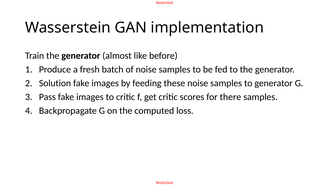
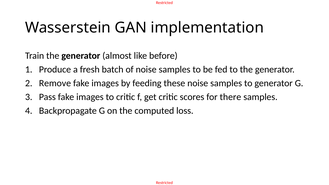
Solution: Solution -> Remove
